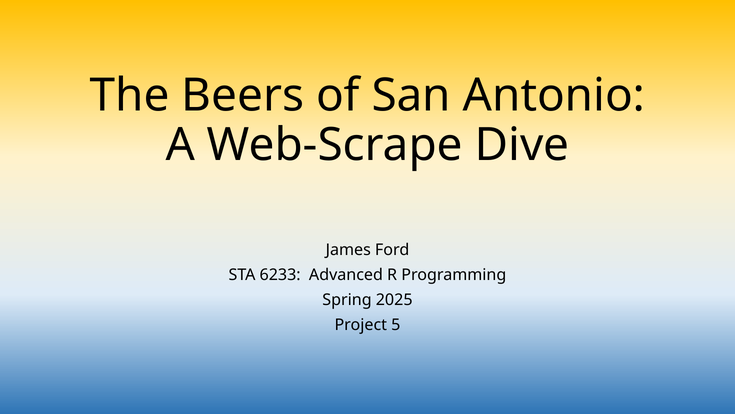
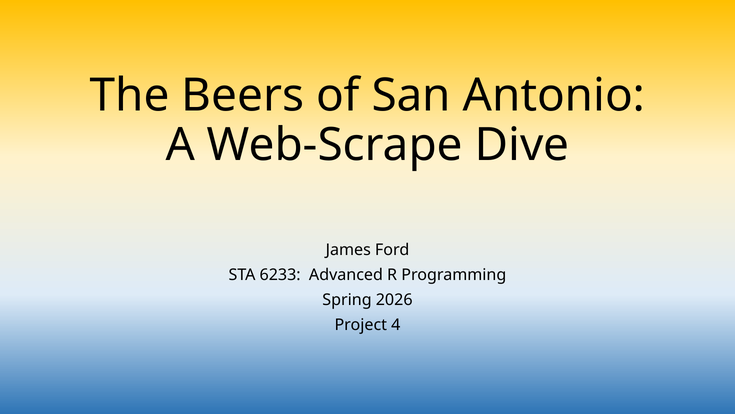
2025: 2025 -> 2026
5: 5 -> 4
